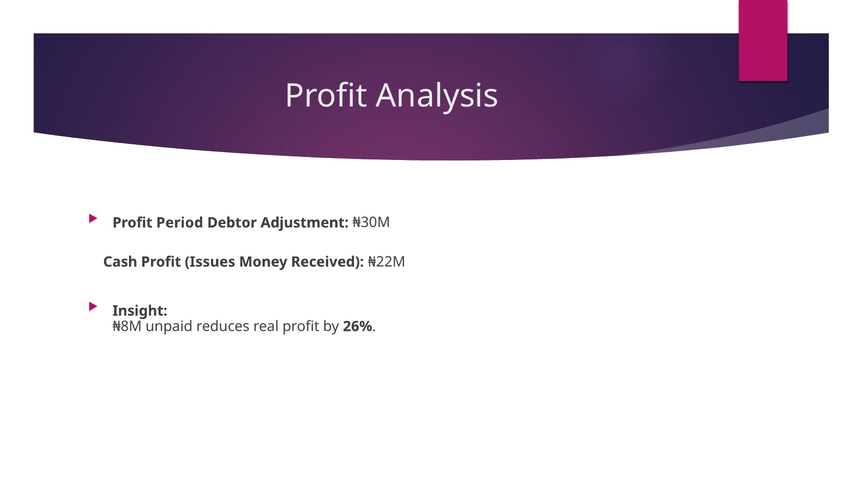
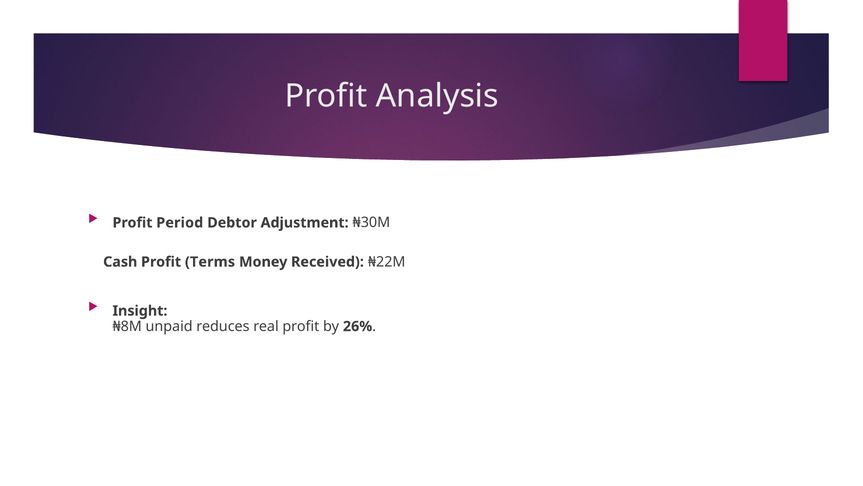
Issues: Issues -> Terms
